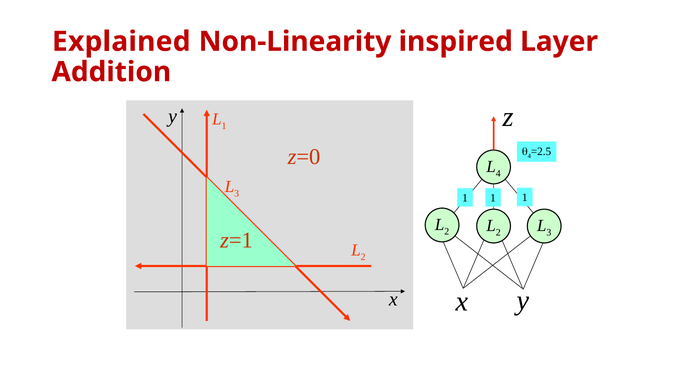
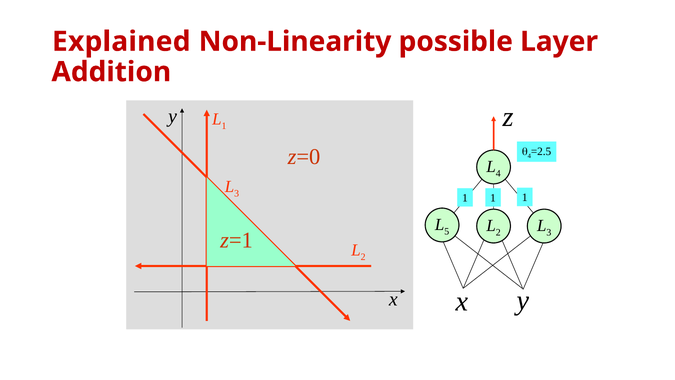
inspired: inspired -> possible
2 at (447, 231): 2 -> 5
